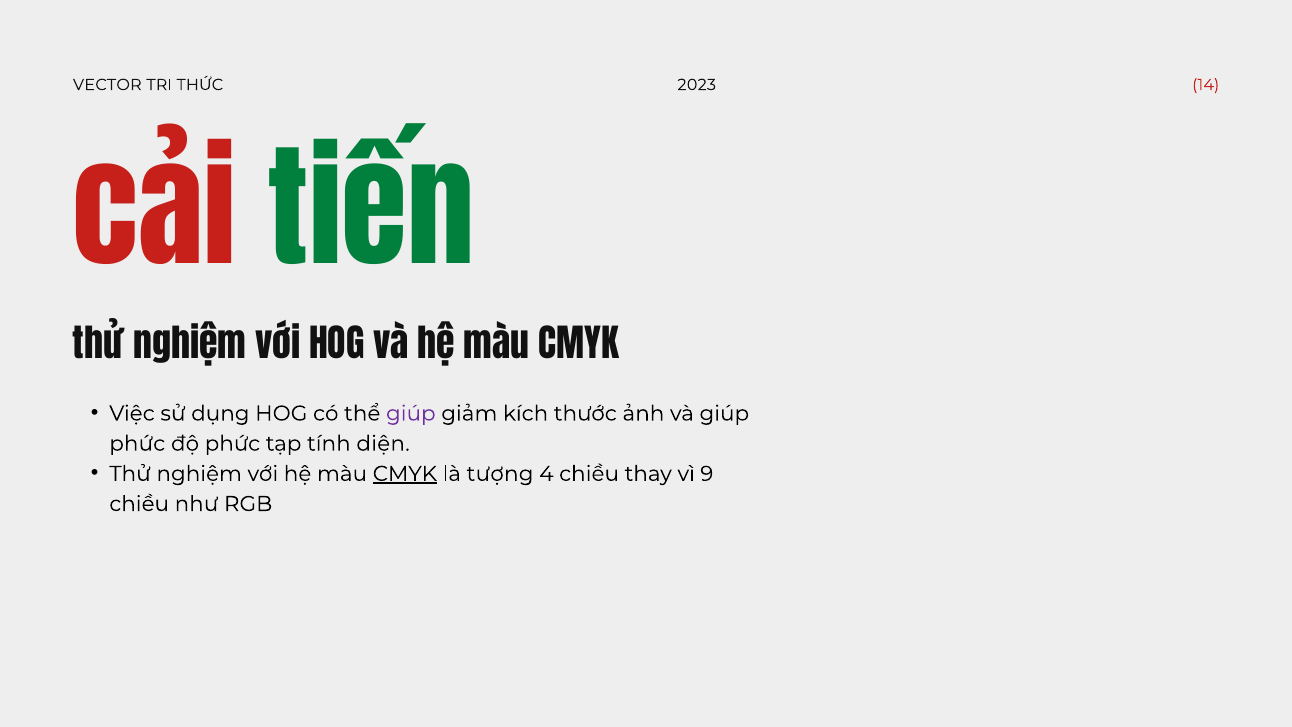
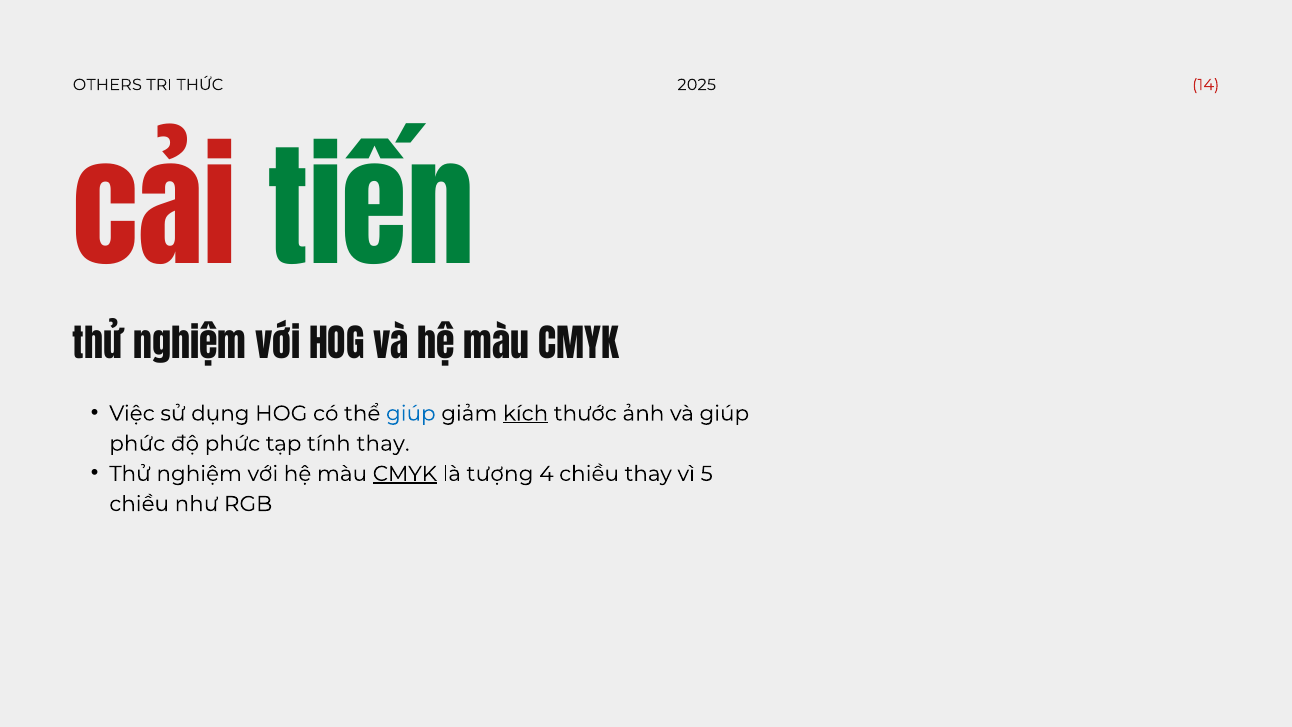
VECTOR: VECTOR -> OTHERS
2023: 2023 -> 2025
giúp at (411, 413) colour: purple -> blue
kích underline: none -> present
tính diện: diện -> thay
9: 9 -> 5
